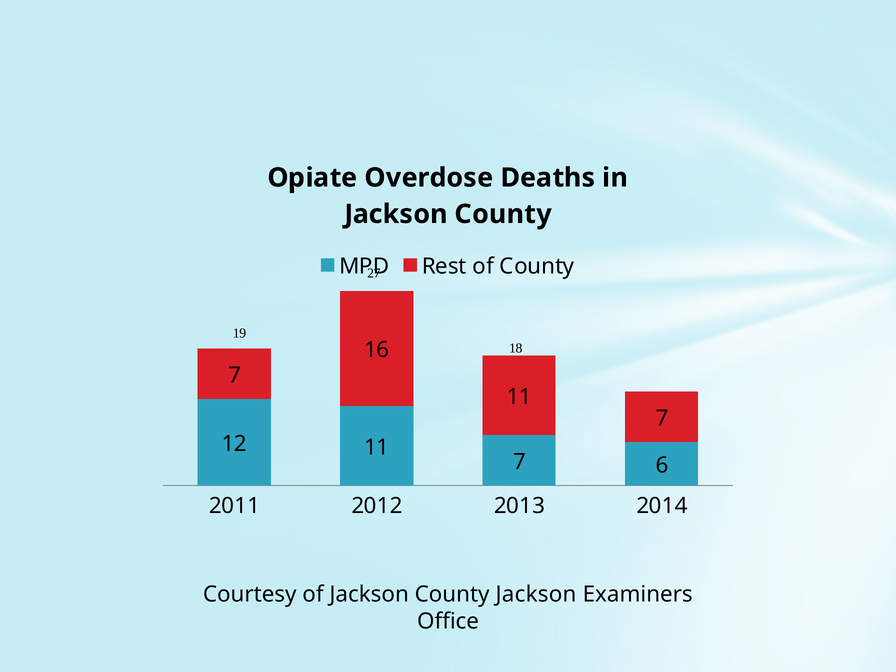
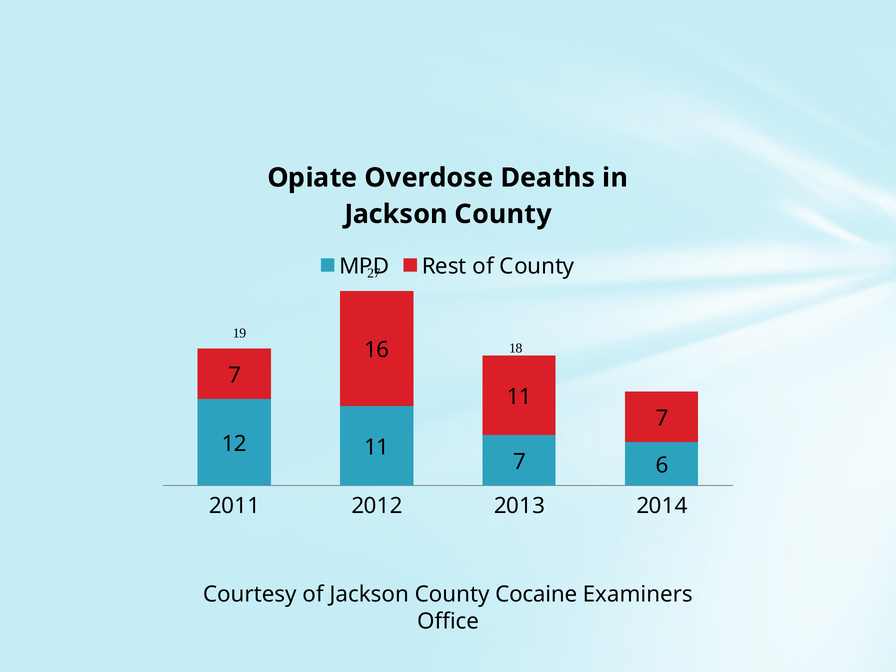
County Jackson: Jackson -> Cocaine
